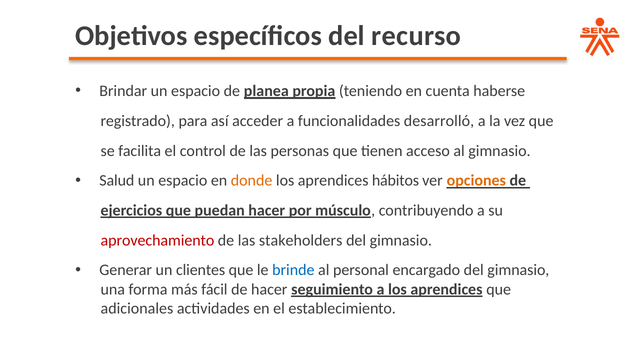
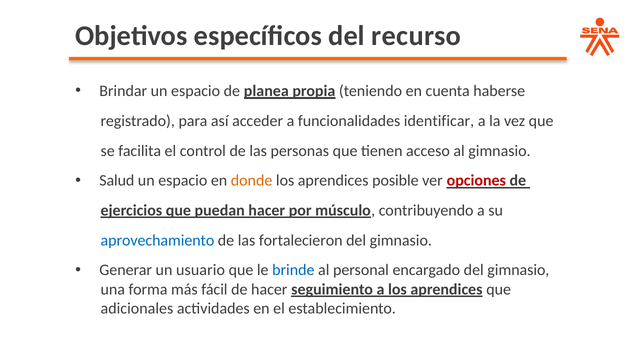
desarrolló: desarrolló -> identificar
hábitos: hábitos -> posible
opciones colour: orange -> red
aprovechamiento colour: red -> blue
stakeholders: stakeholders -> fortalecieron
clientes: clientes -> usuario
